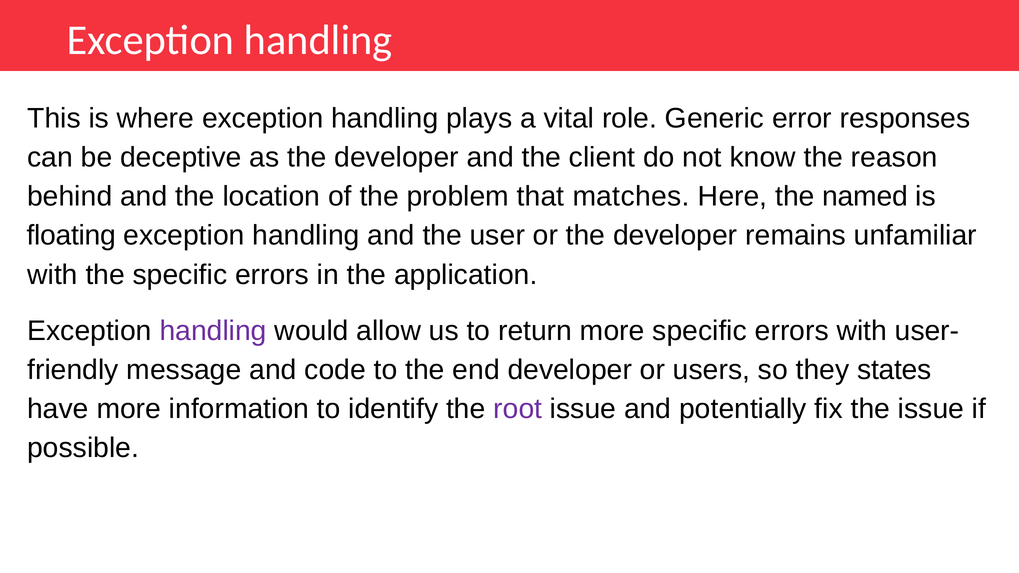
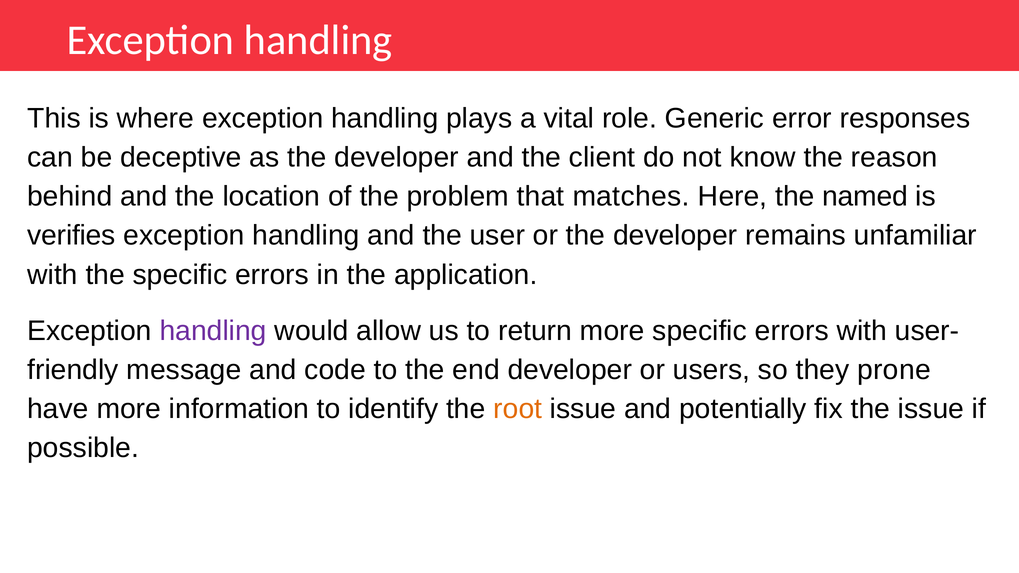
floating: floating -> verifies
states: states -> prone
root colour: purple -> orange
